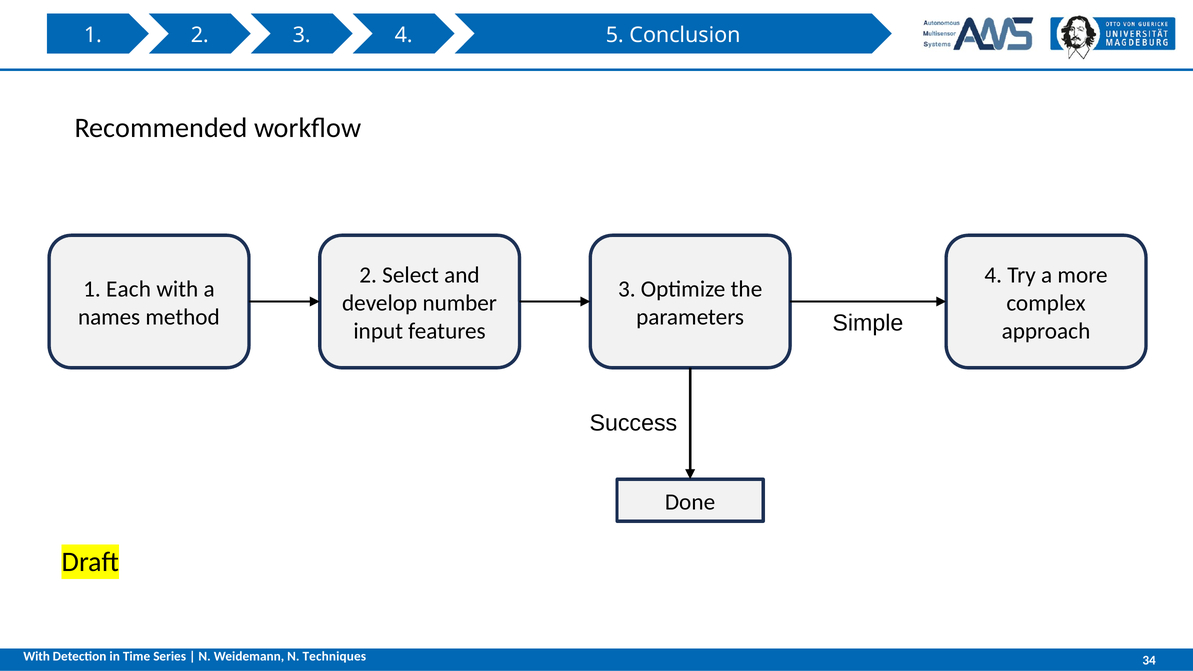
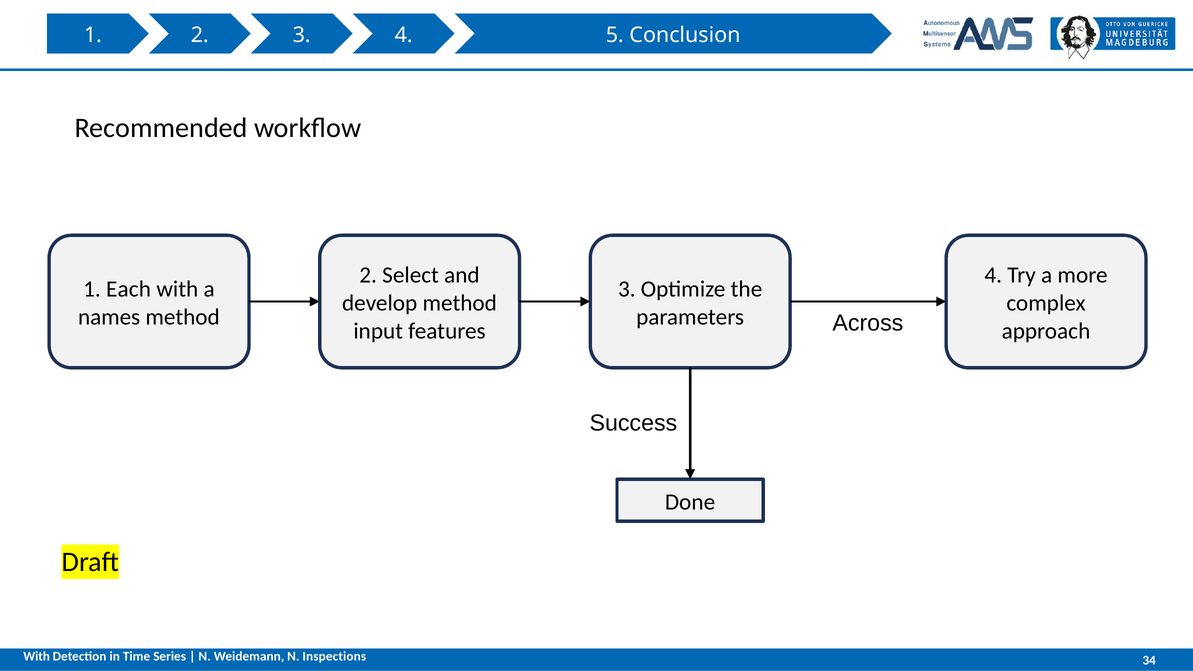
develop number: number -> method
Simple: Simple -> Across
Techniques: Techniques -> Inspections
